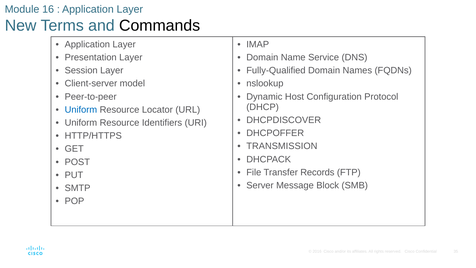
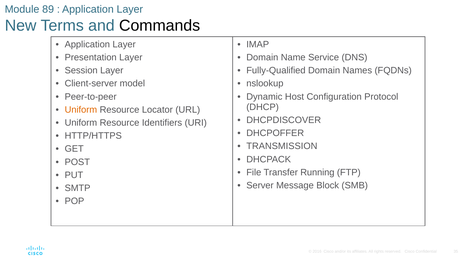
16: 16 -> 89
Uniform at (81, 110) colour: blue -> orange
Records: Records -> Running
